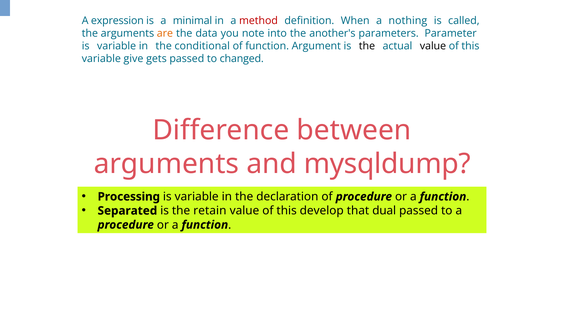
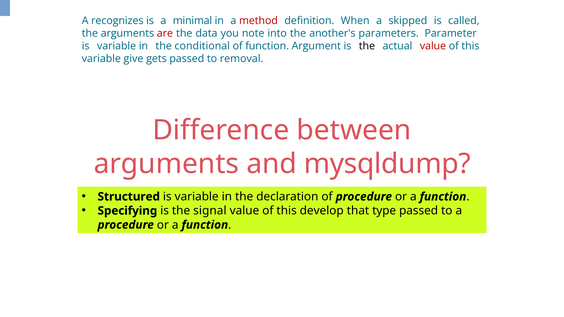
expression: expression -> recognizes
nothing: nothing -> skipped
are colour: orange -> red
value at (433, 46) colour: black -> red
changed: changed -> removal
Processing: Processing -> Structured
Separated: Separated -> Specifying
retain: retain -> signal
dual: dual -> type
